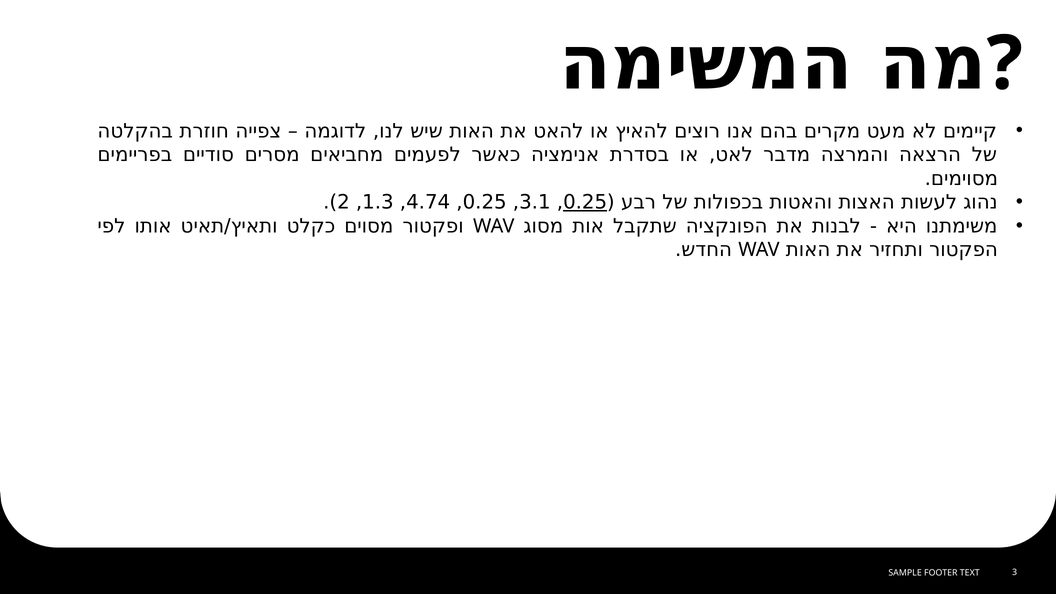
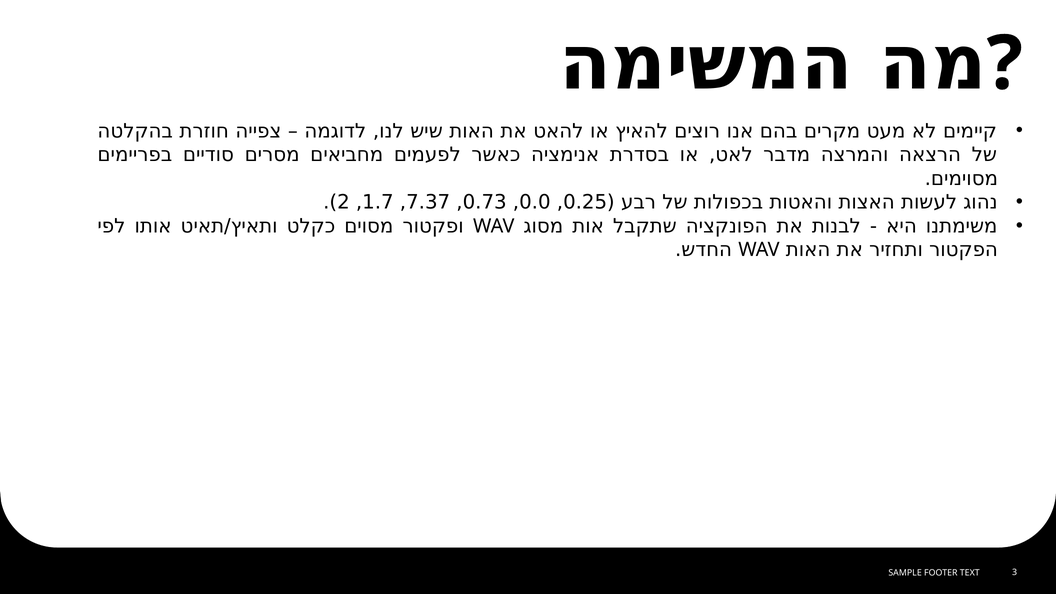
1.3: 1.3 -> 1.7
4.74: 4.74 -> 7.37
0.25 at (485, 202): 0.25 -> 0.73
3.1: 3.1 -> 0.0
0.25 at (585, 202) underline: present -> none
